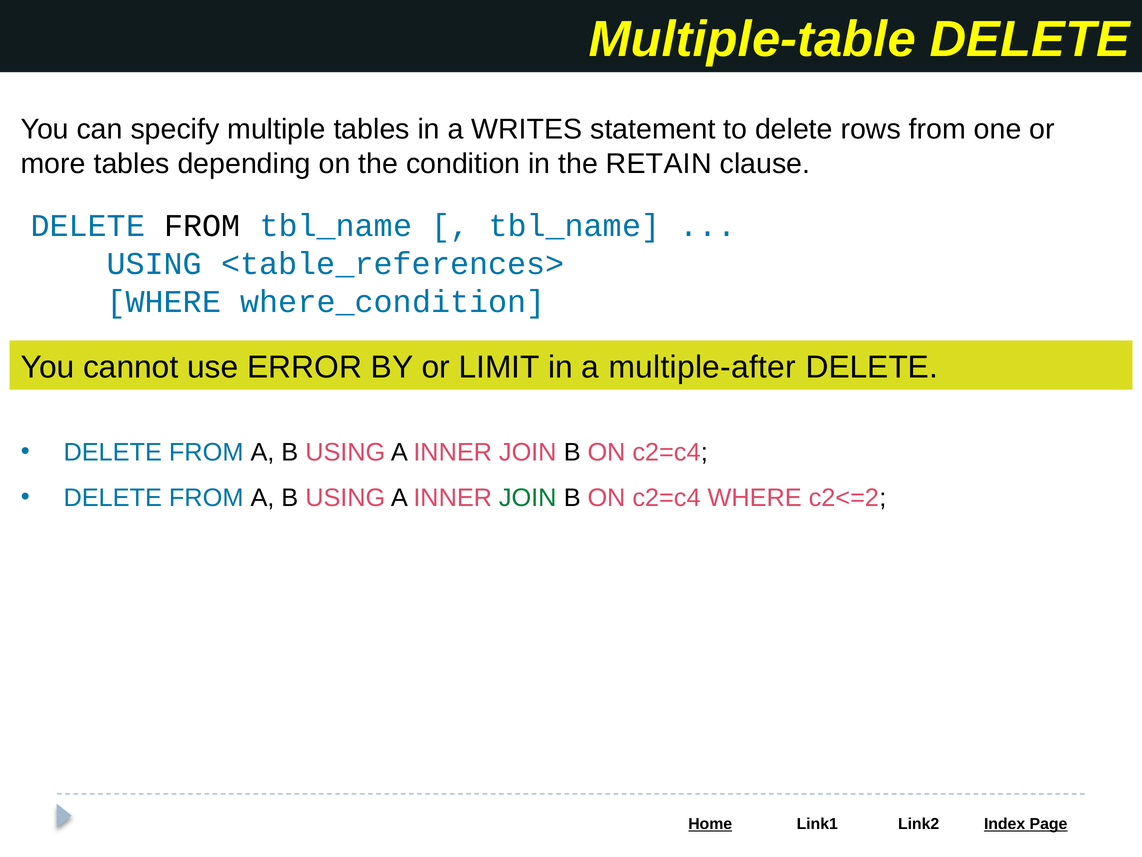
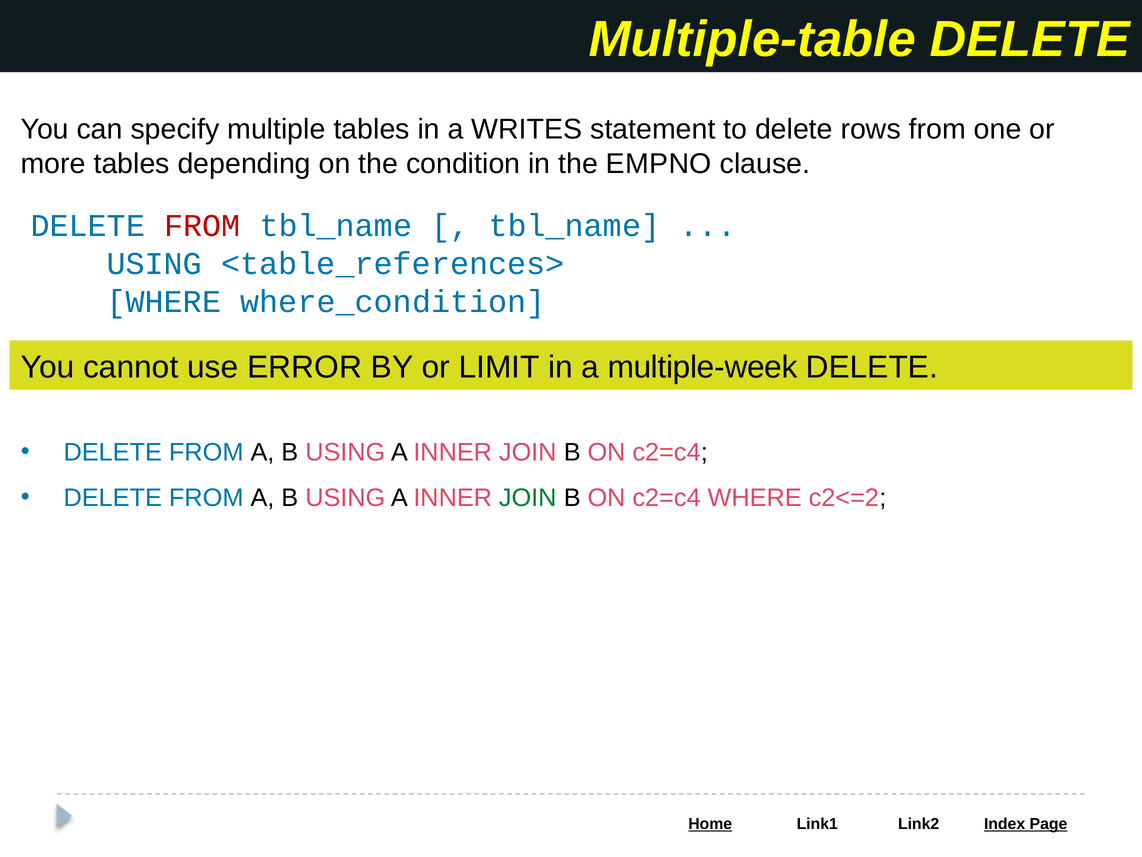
RETAIN: RETAIN -> EMPNO
FROM at (202, 226) colour: black -> red
multiple-after: multiple-after -> multiple-week
